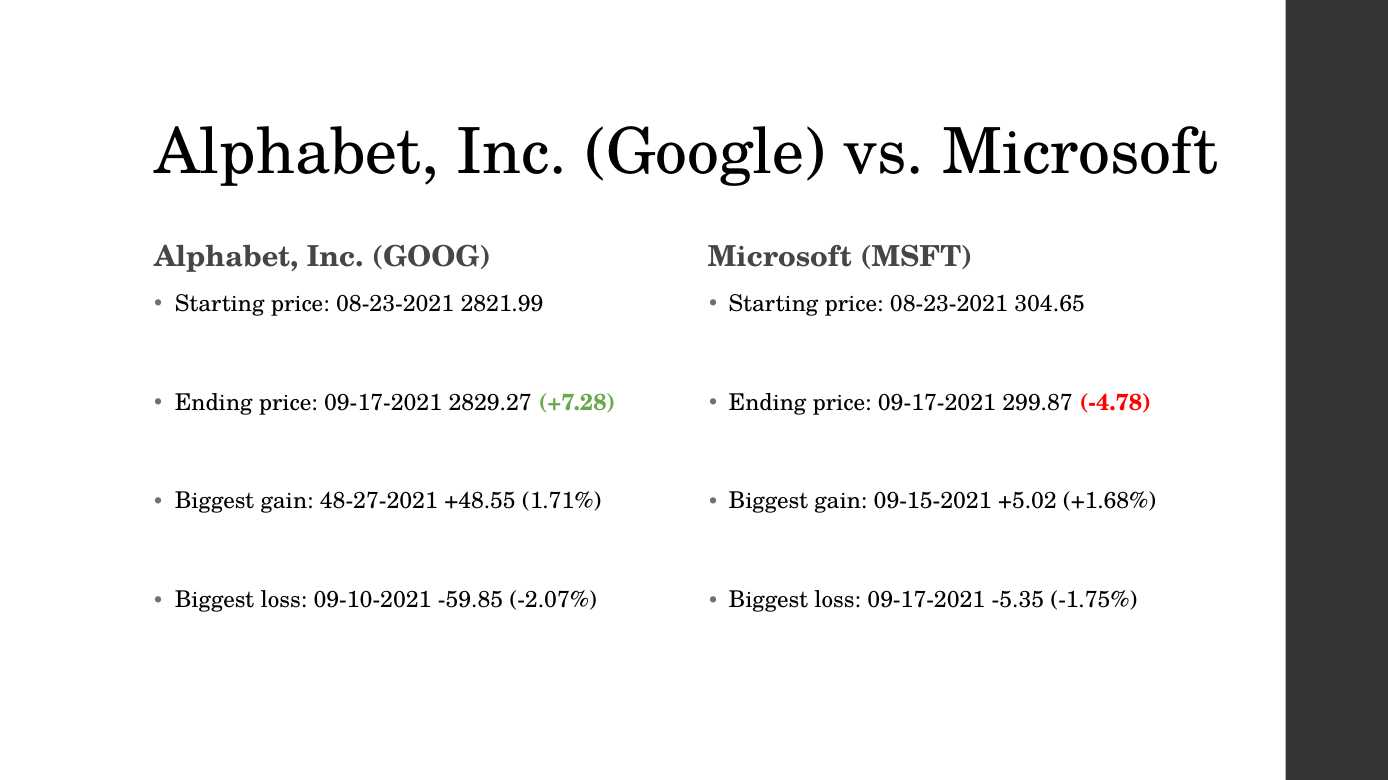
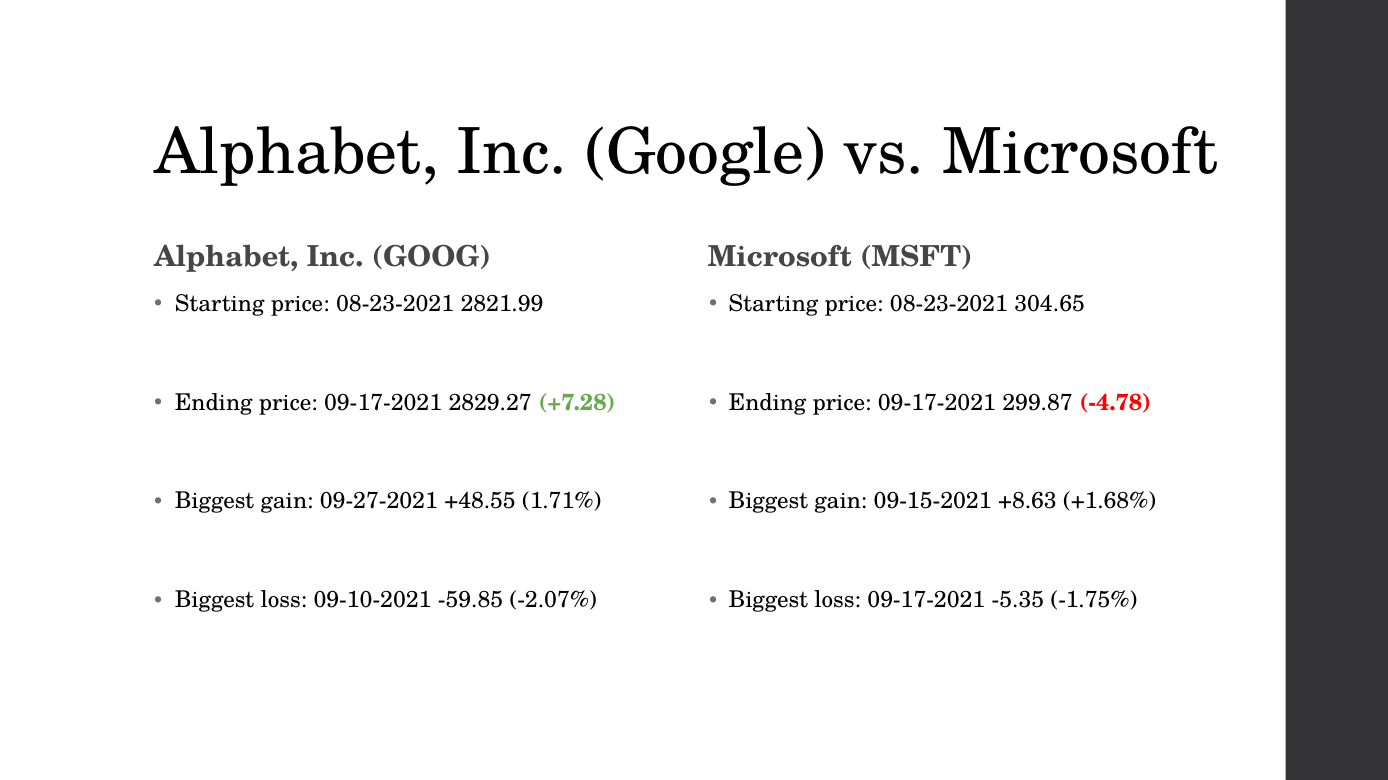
48-27-2021: 48-27-2021 -> 09-27-2021
+5.02: +5.02 -> +8.63
